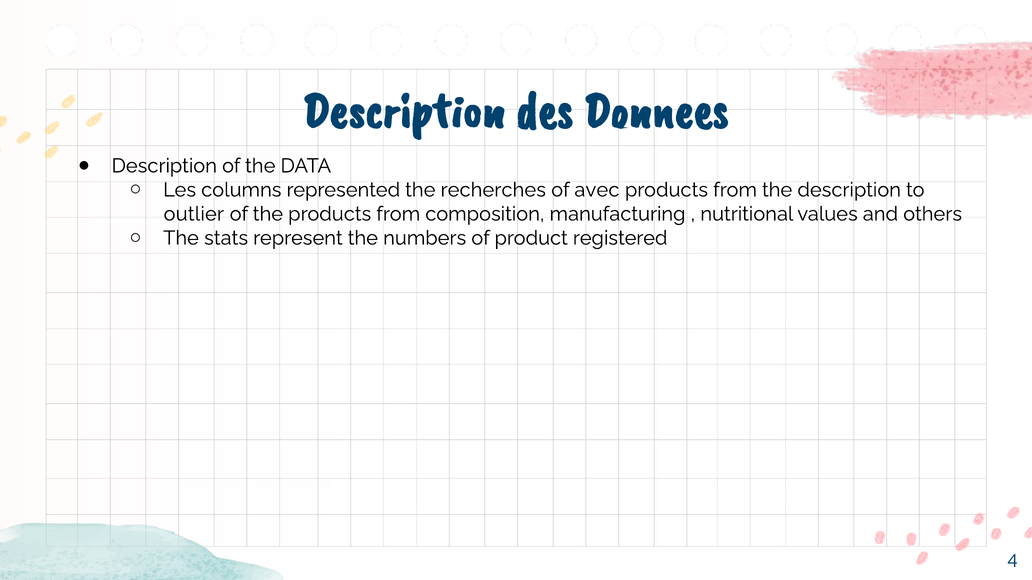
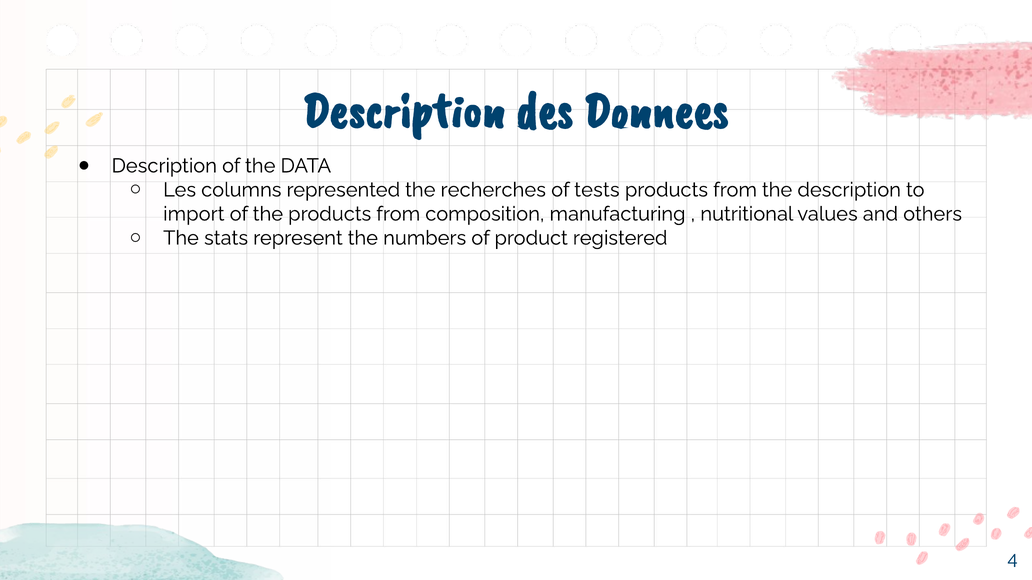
avec: avec -> tests
outlier: outlier -> import
